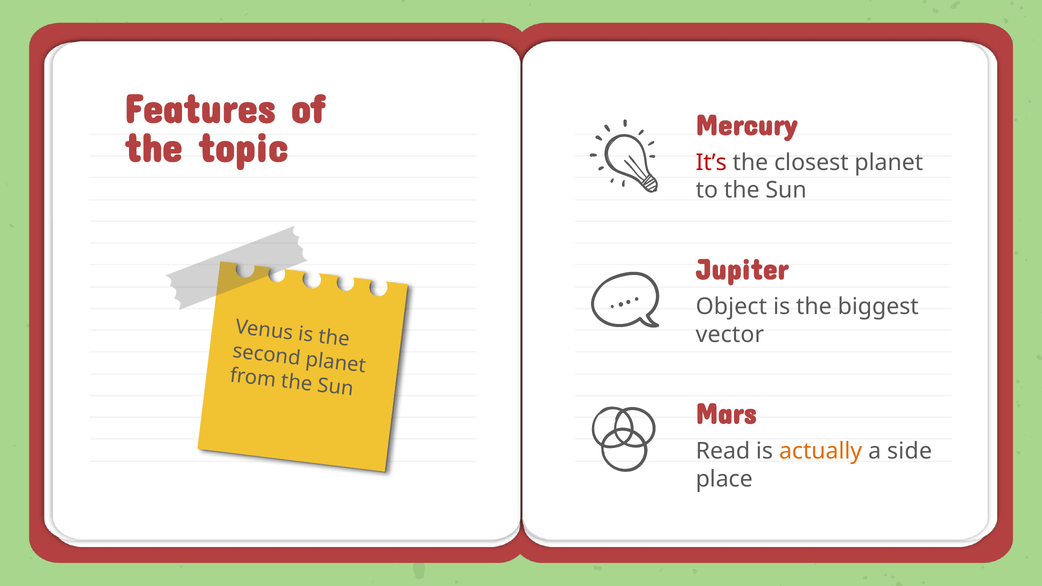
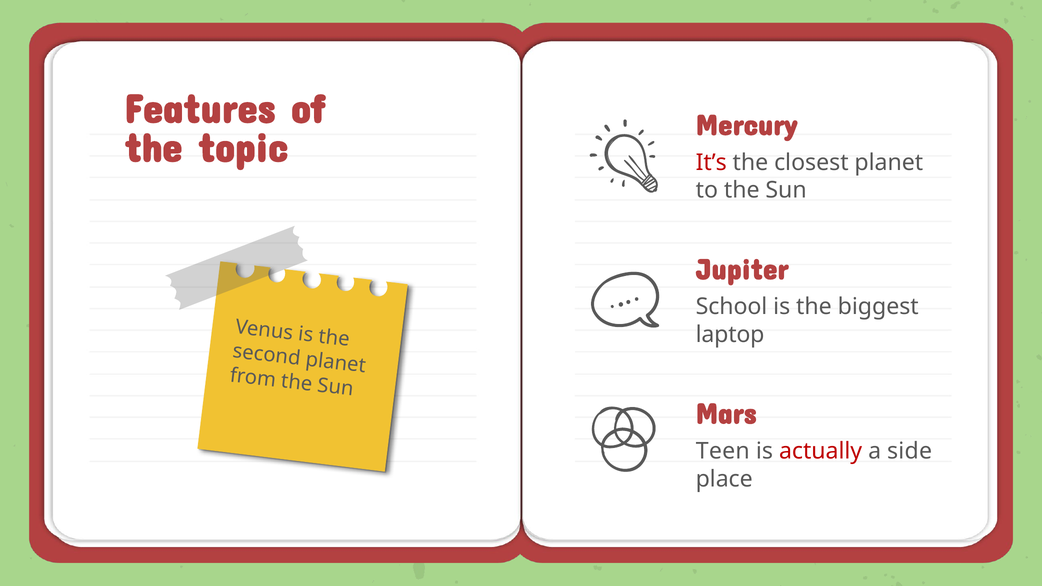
Object: Object -> School
vector: vector -> laptop
Read: Read -> Teen
actually colour: orange -> red
